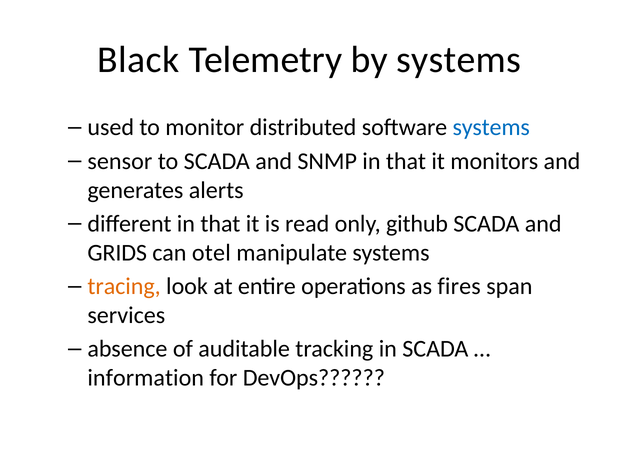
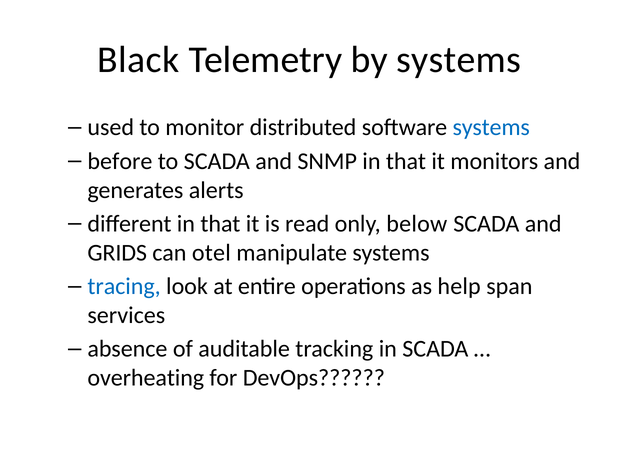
sensor: sensor -> before
github: github -> below
tracing colour: orange -> blue
fires: fires -> help
information: information -> overheating
